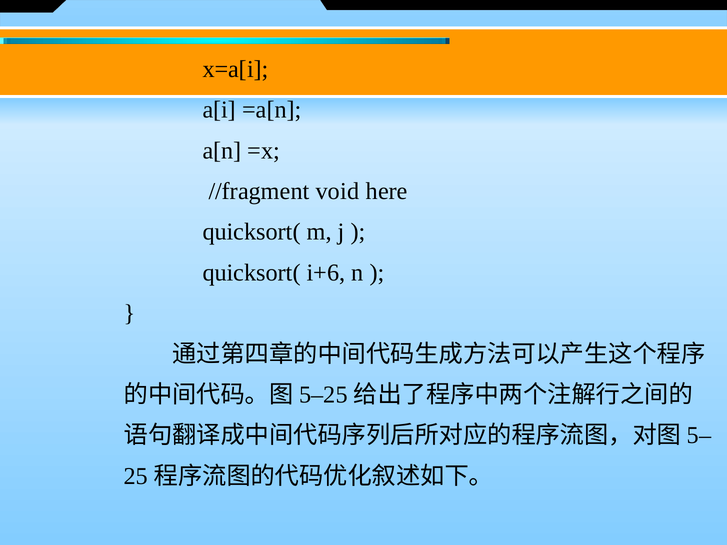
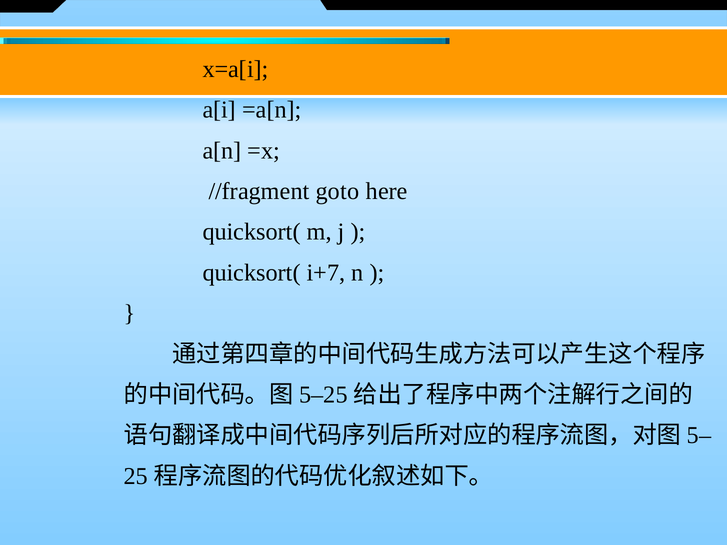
void: void -> goto
i+6: i+6 -> i+7
